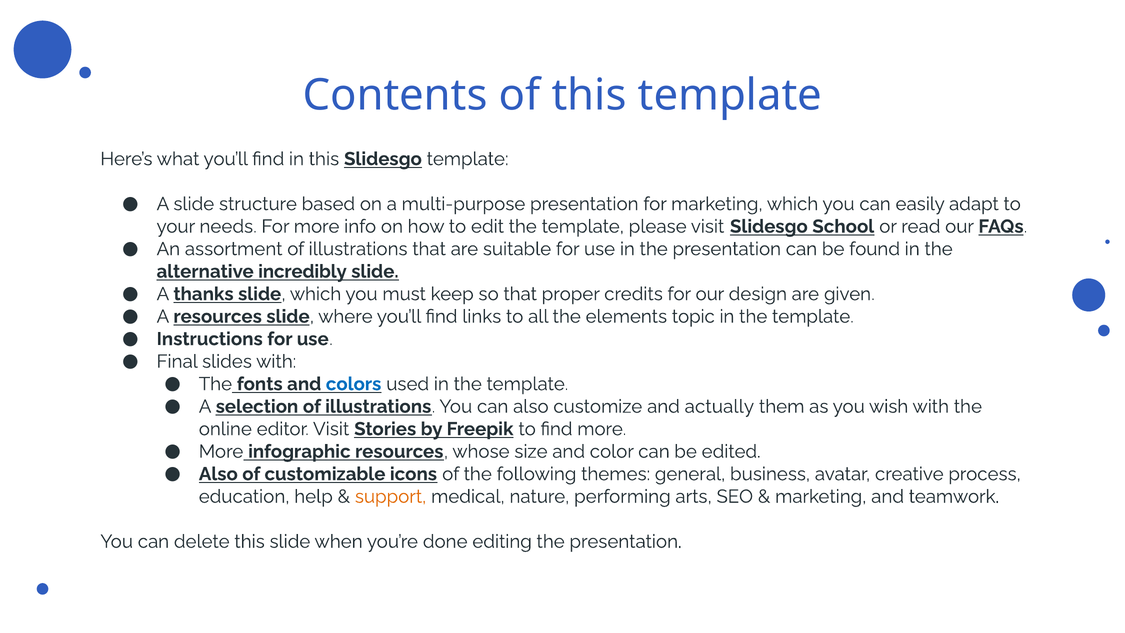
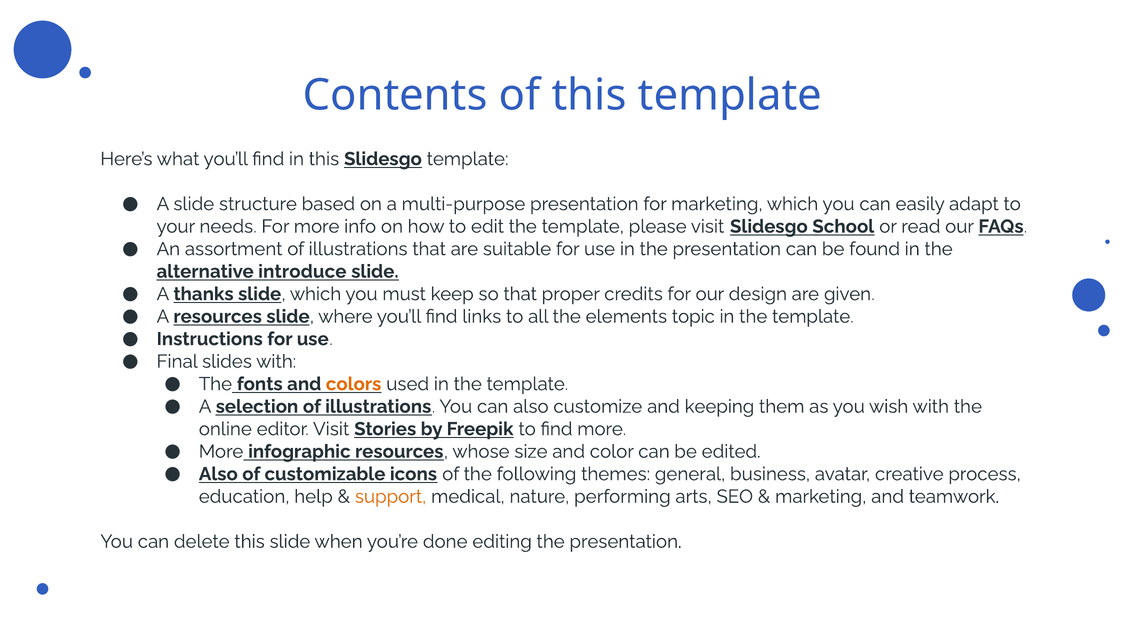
incredibly: incredibly -> introduce
colors colour: blue -> orange
actually: actually -> keeping
